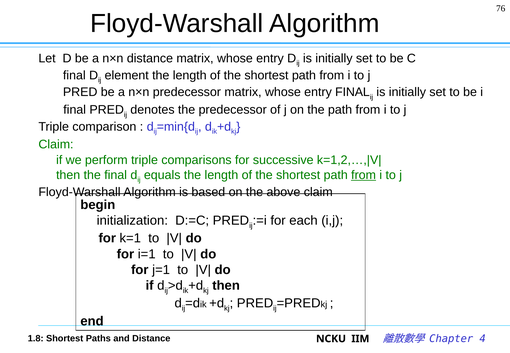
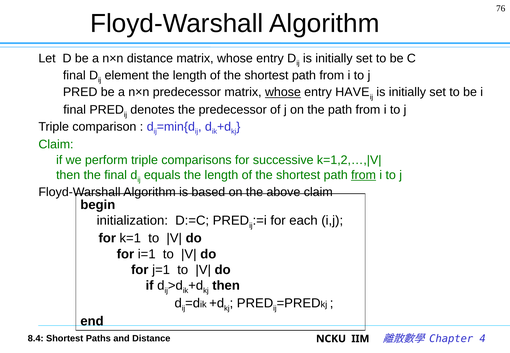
whose at (283, 92) underline: none -> present
entry FINAL: FINAL -> HAVE
1.8: 1.8 -> 8.4
